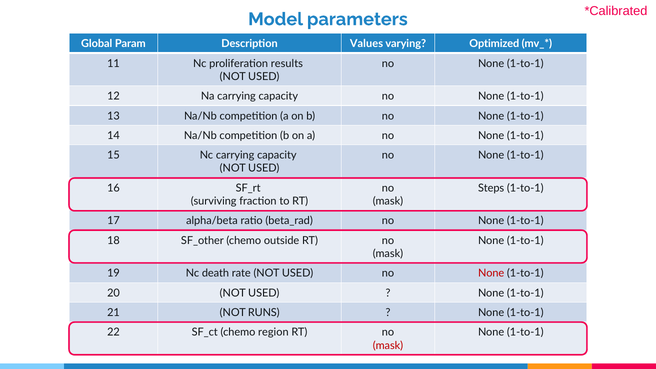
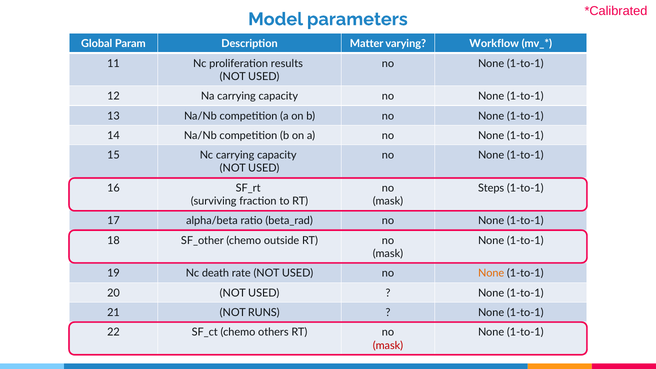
Values: Values -> Matter
Optimized: Optimized -> Workflow
None at (491, 273) colour: red -> orange
region: region -> others
